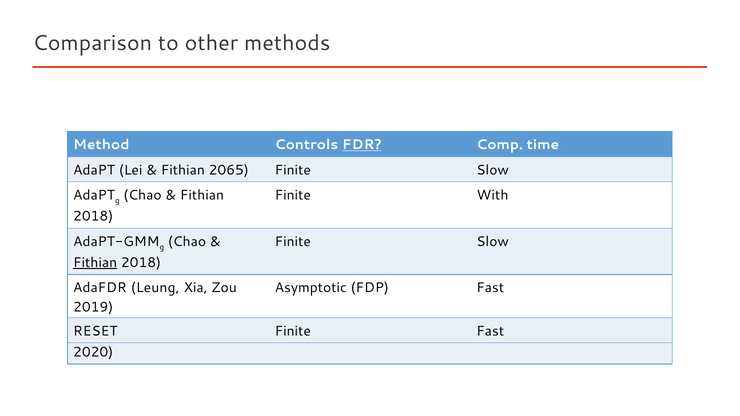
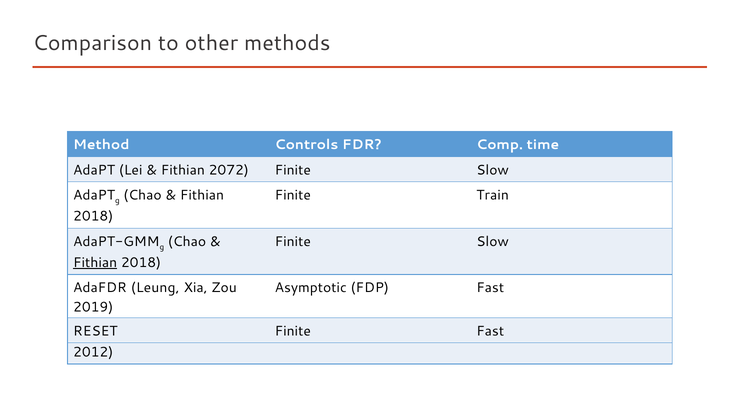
FDR underline: present -> none
2065: 2065 -> 2072
With: With -> Train
2020: 2020 -> 2012
